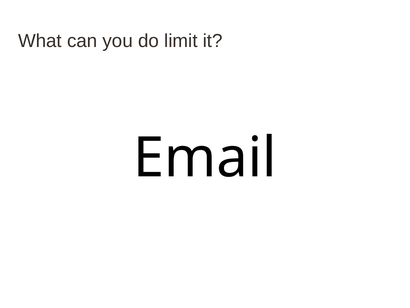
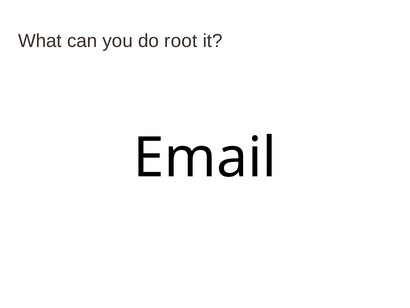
limit: limit -> root
